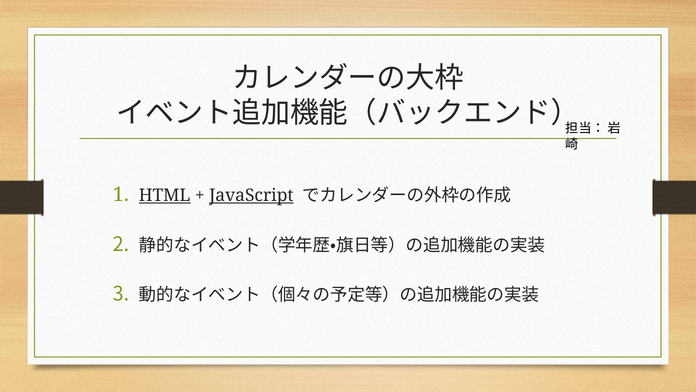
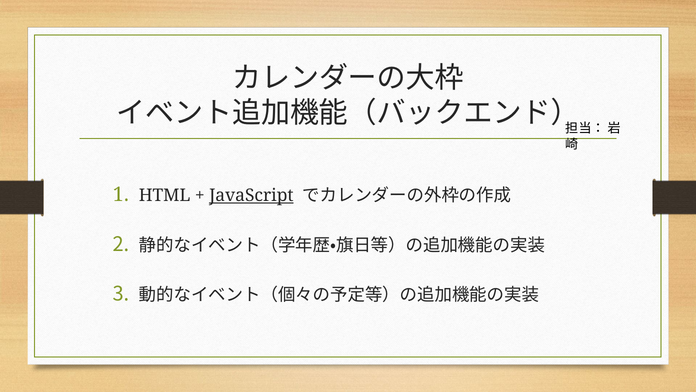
HTML underline: present -> none
